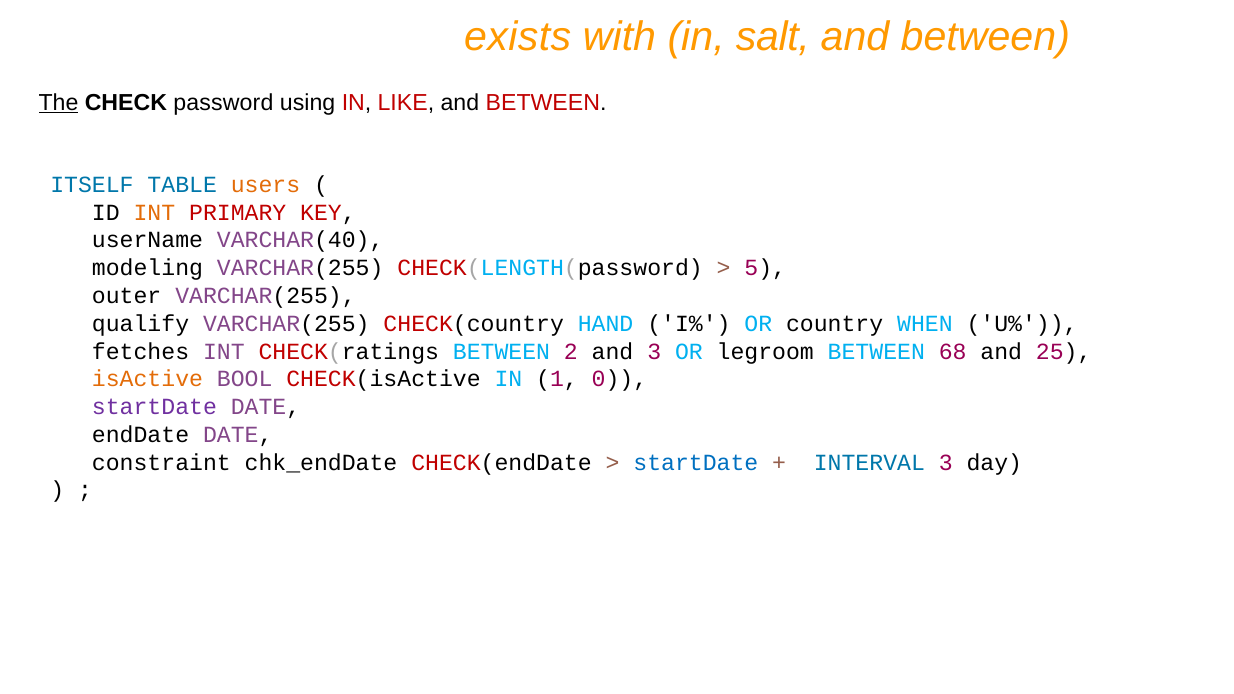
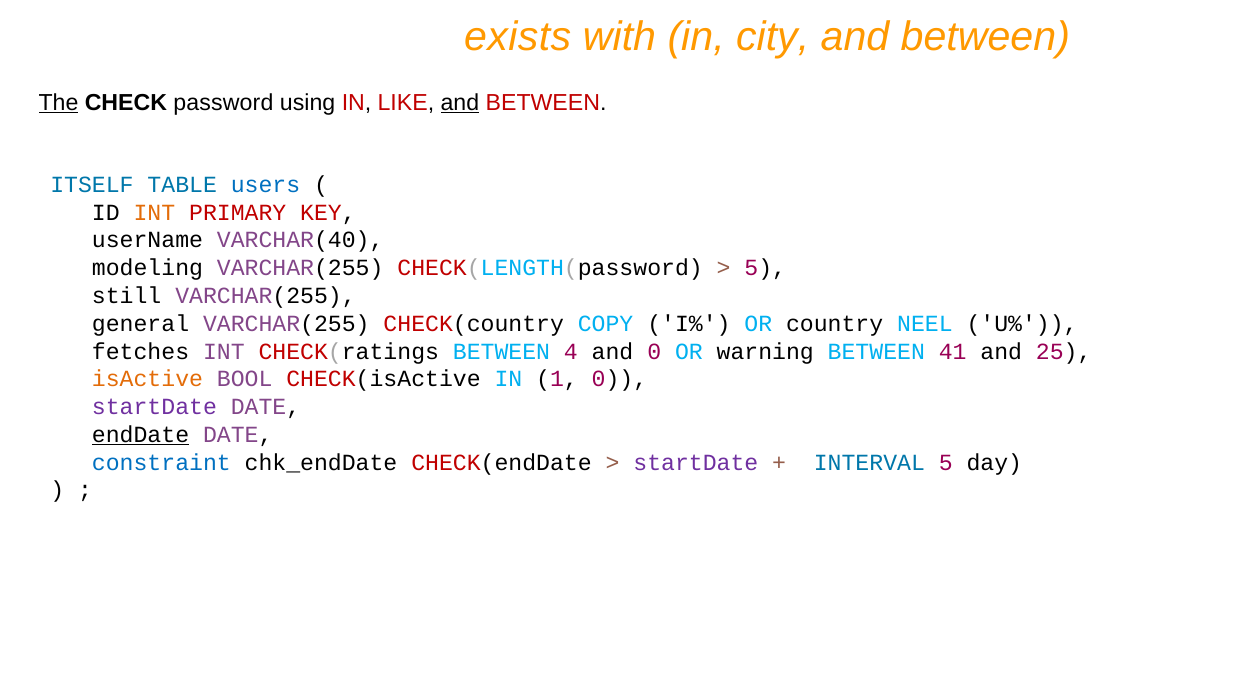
salt: salt -> city
and at (460, 103) underline: none -> present
users colour: orange -> blue
outer: outer -> still
qualify: qualify -> general
HAND: HAND -> COPY
WHEN: WHEN -> NEEL
2: 2 -> 4
and 3: 3 -> 0
legroom: legroom -> warning
68: 68 -> 41
endDate underline: none -> present
constraint colour: black -> blue
startDate at (696, 463) colour: blue -> purple
INTERVAL 3: 3 -> 5
